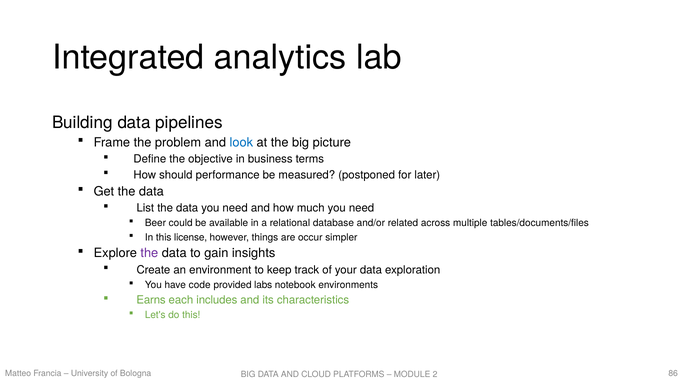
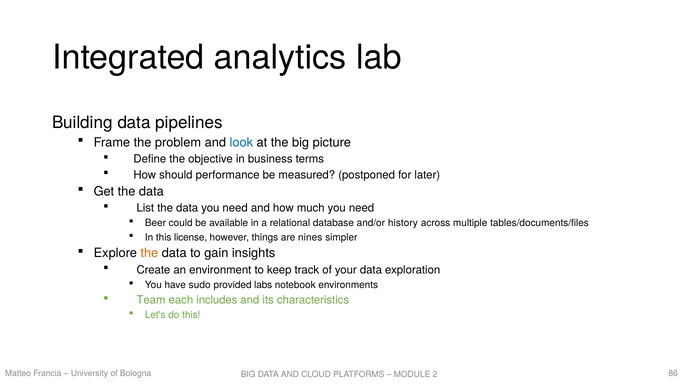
related: related -> history
occur: occur -> nines
the at (149, 253) colour: purple -> orange
code: code -> sudo
Earns: Earns -> Team
